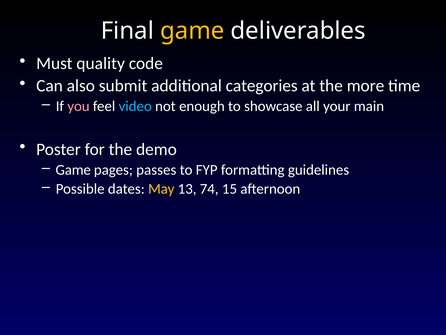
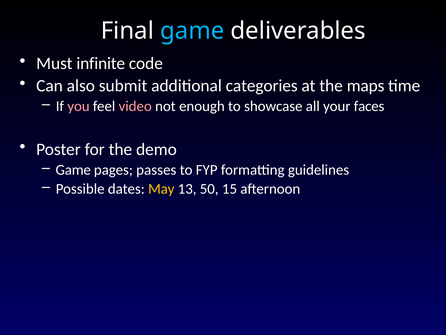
game at (192, 31) colour: yellow -> light blue
quality: quality -> infinite
more: more -> maps
video colour: light blue -> pink
main: main -> faces
74: 74 -> 50
